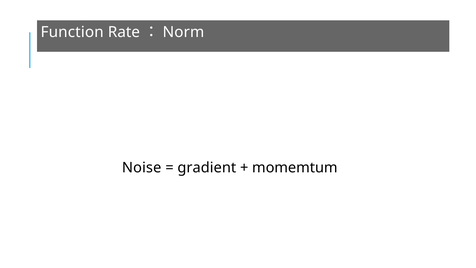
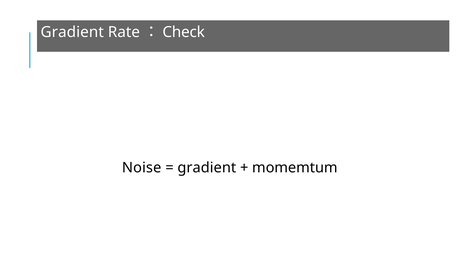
Function at (72, 32): Function -> Gradient
Norm: Norm -> Check
